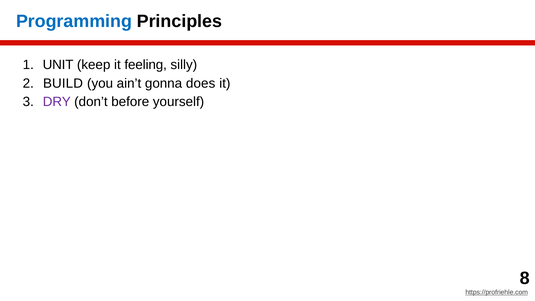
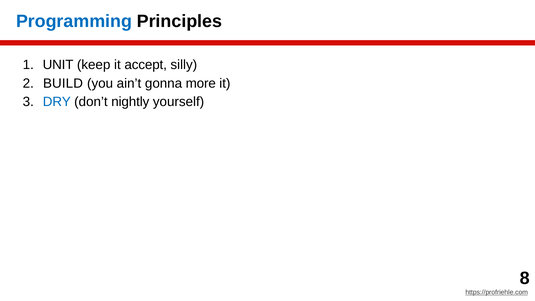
feeling: feeling -> accept
does: does -> more
DRY colour: purple -> blue
before: before -> nightly
